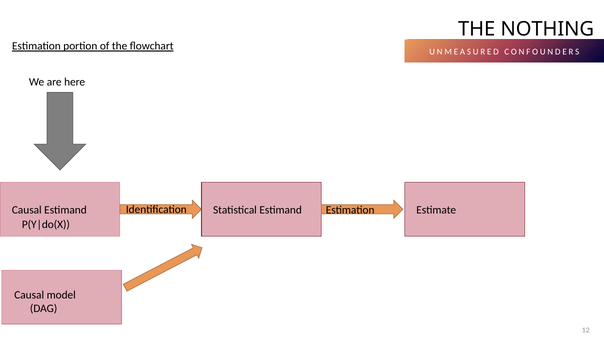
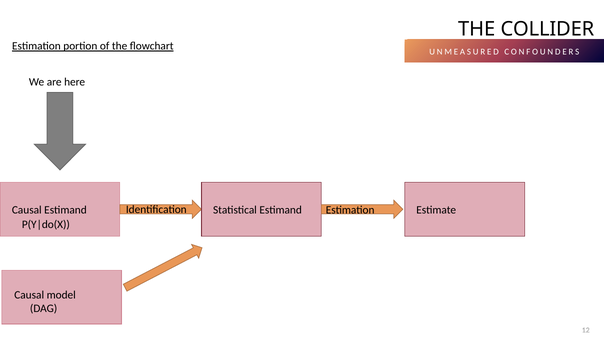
NOTHING: NOTHING -> COLLIDER
